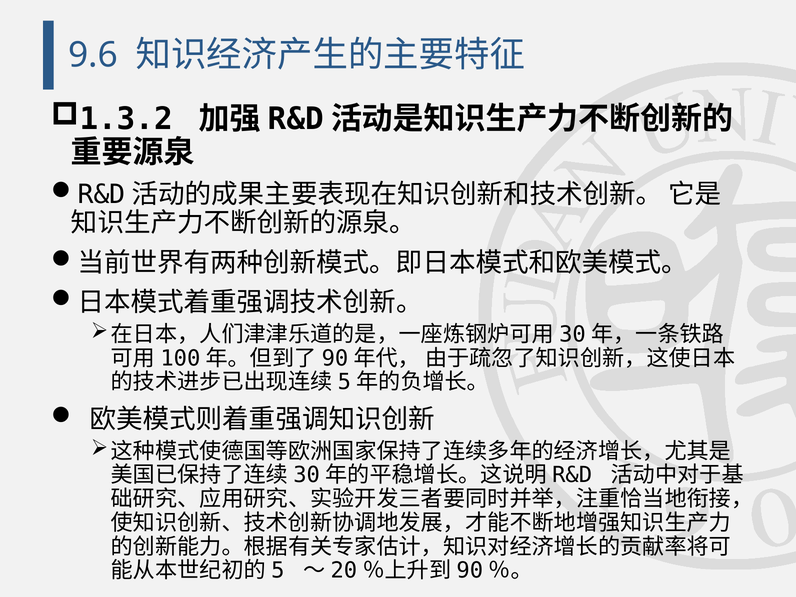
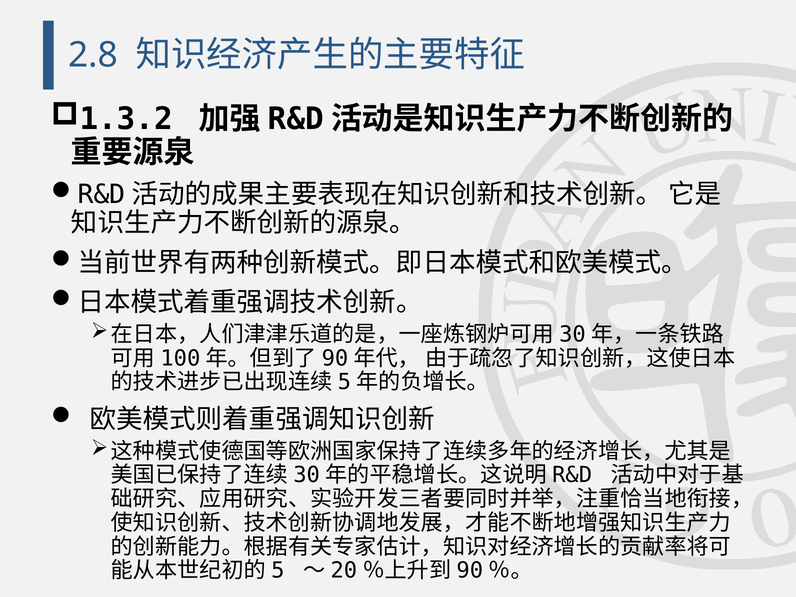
9.6: 9.6 -> 2.8
